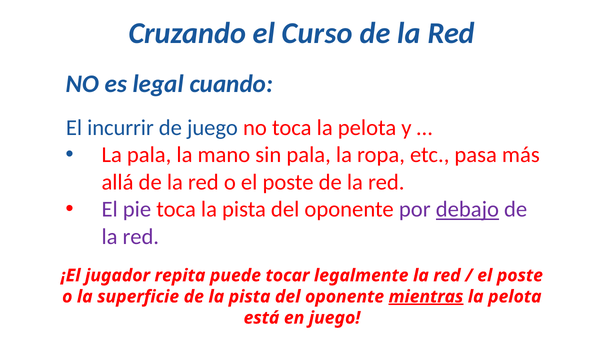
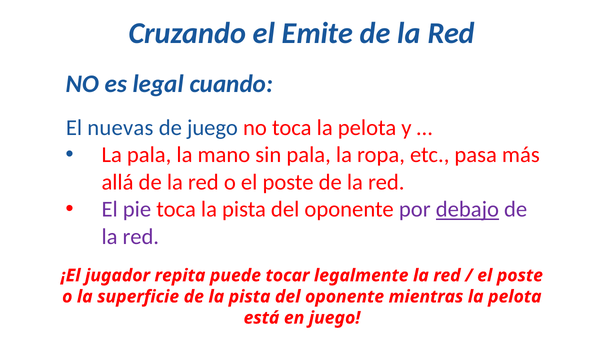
Curso: Curso -> Emite
incurrir: incurrir -> nuevas
mientras underline: present -> none
